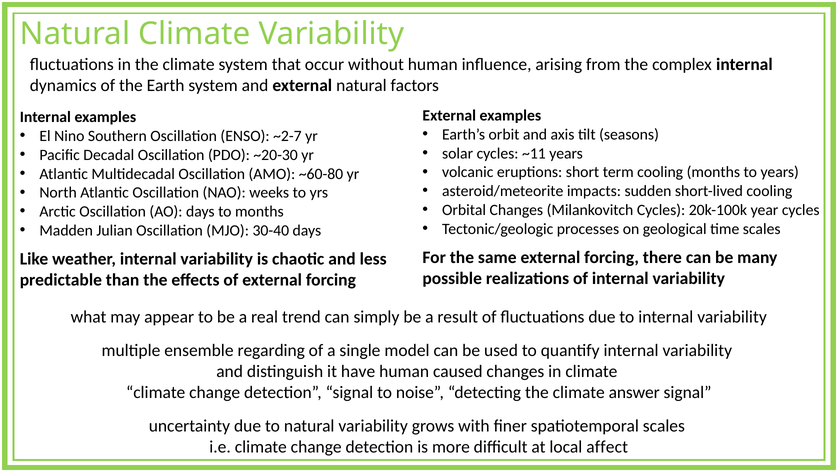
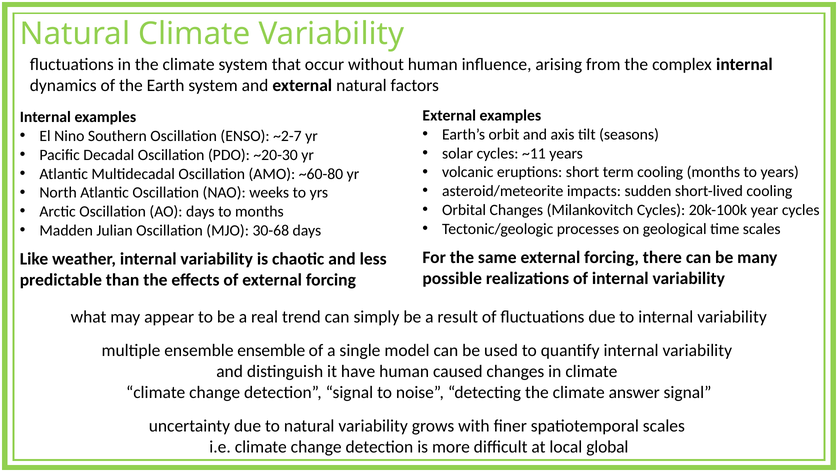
30-40: 30-40 -> 30-68
ensemble regarding: regarding -> ensemble
affect: affect -> global
